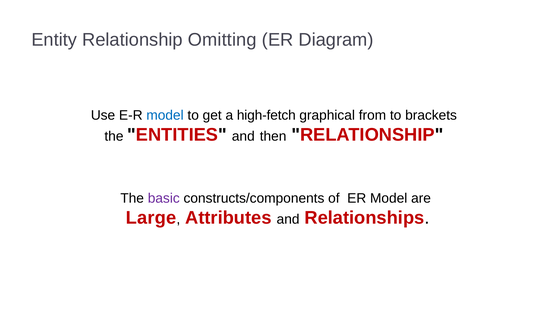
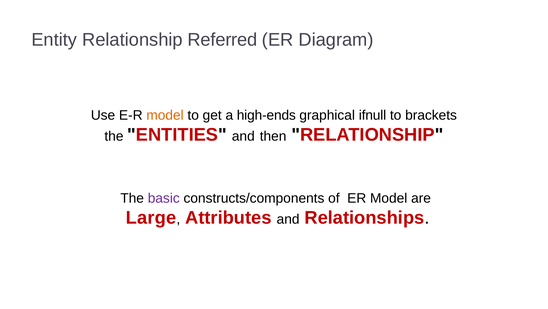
Omitting: Omitting -> Referred
model at (165, 115) colour: blue -> orange
high-fetch: high-fetch -> high-ends
from: from -> ifnull
